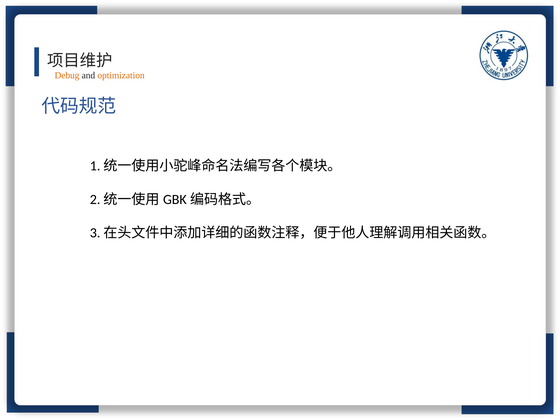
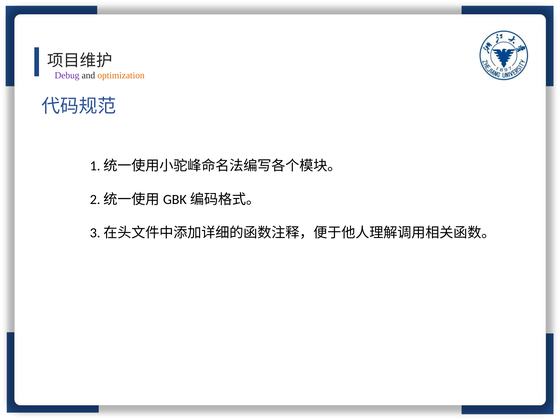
Debug colour: orange -> purple
